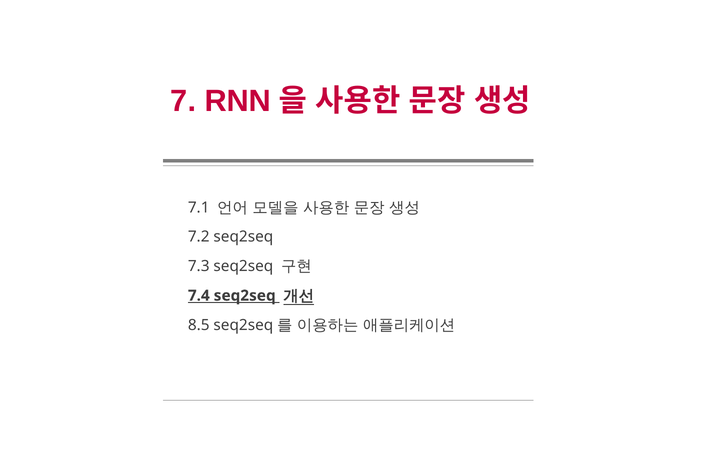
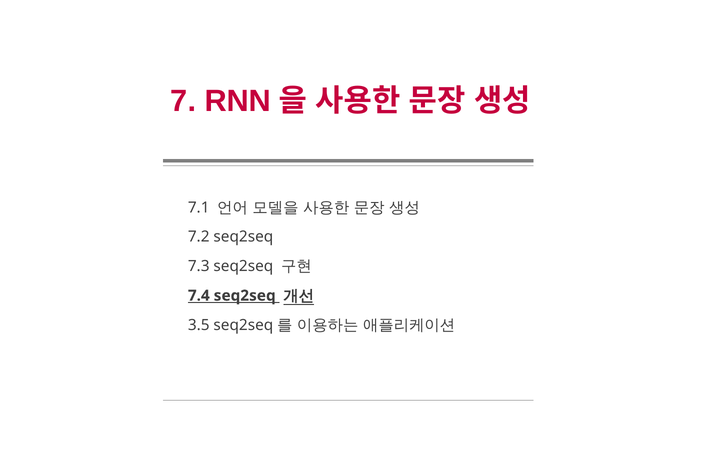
8.5: 8.5 -> 3.5
